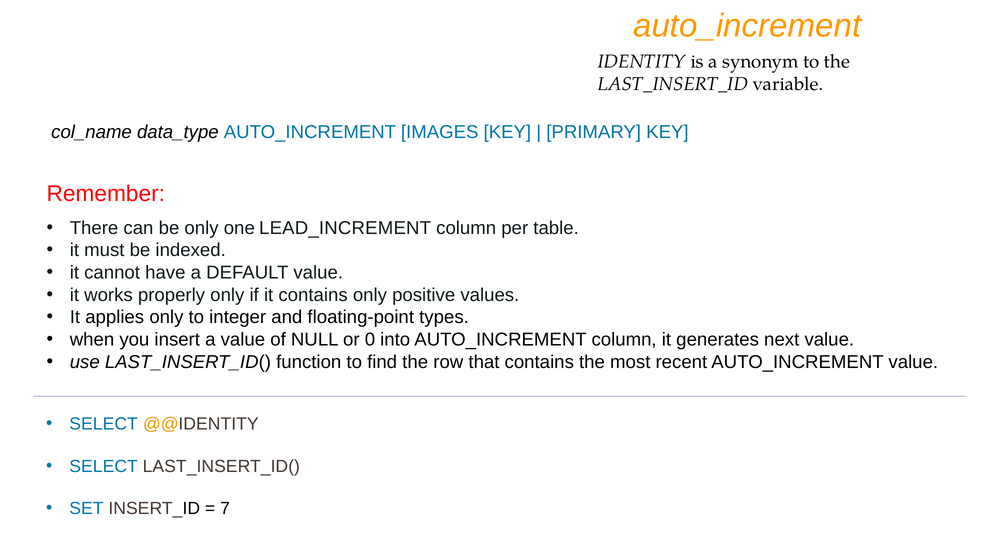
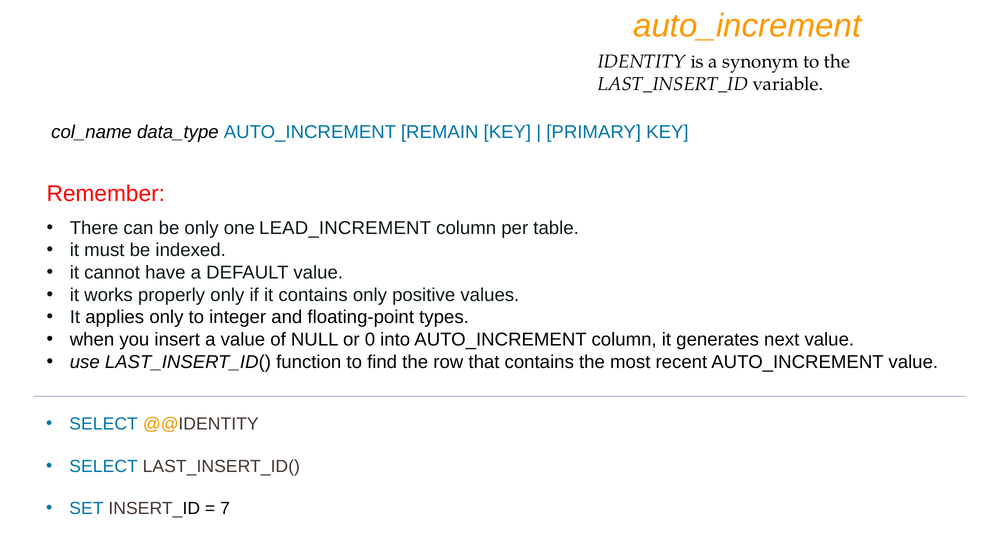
IMAGES: IMAGES -> REMAIN
